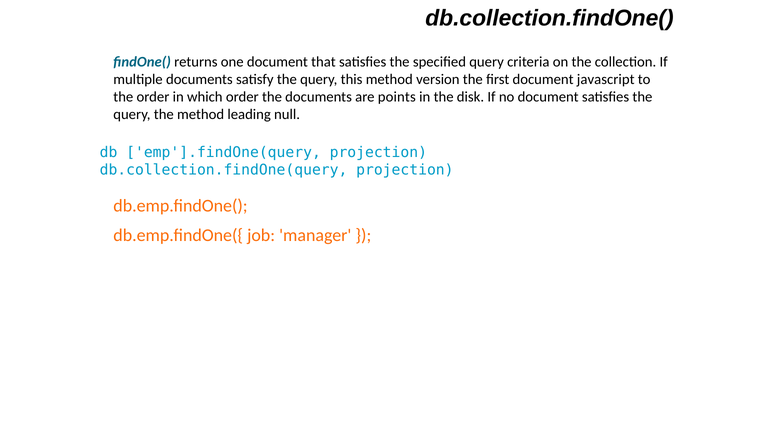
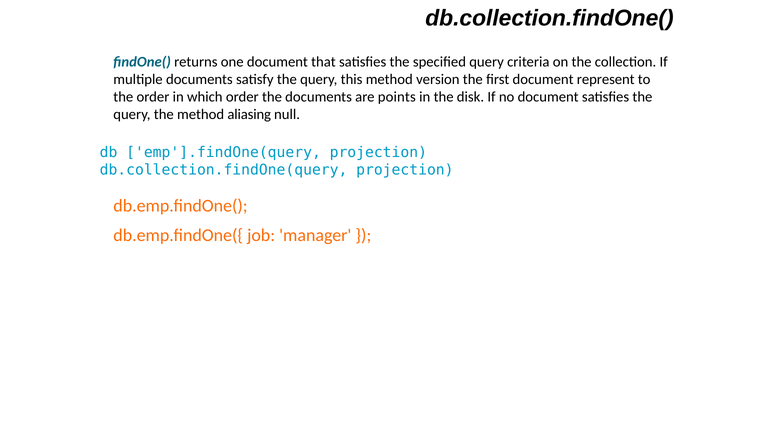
javascript: javascript -> represent
leading: leading -> aliasing
